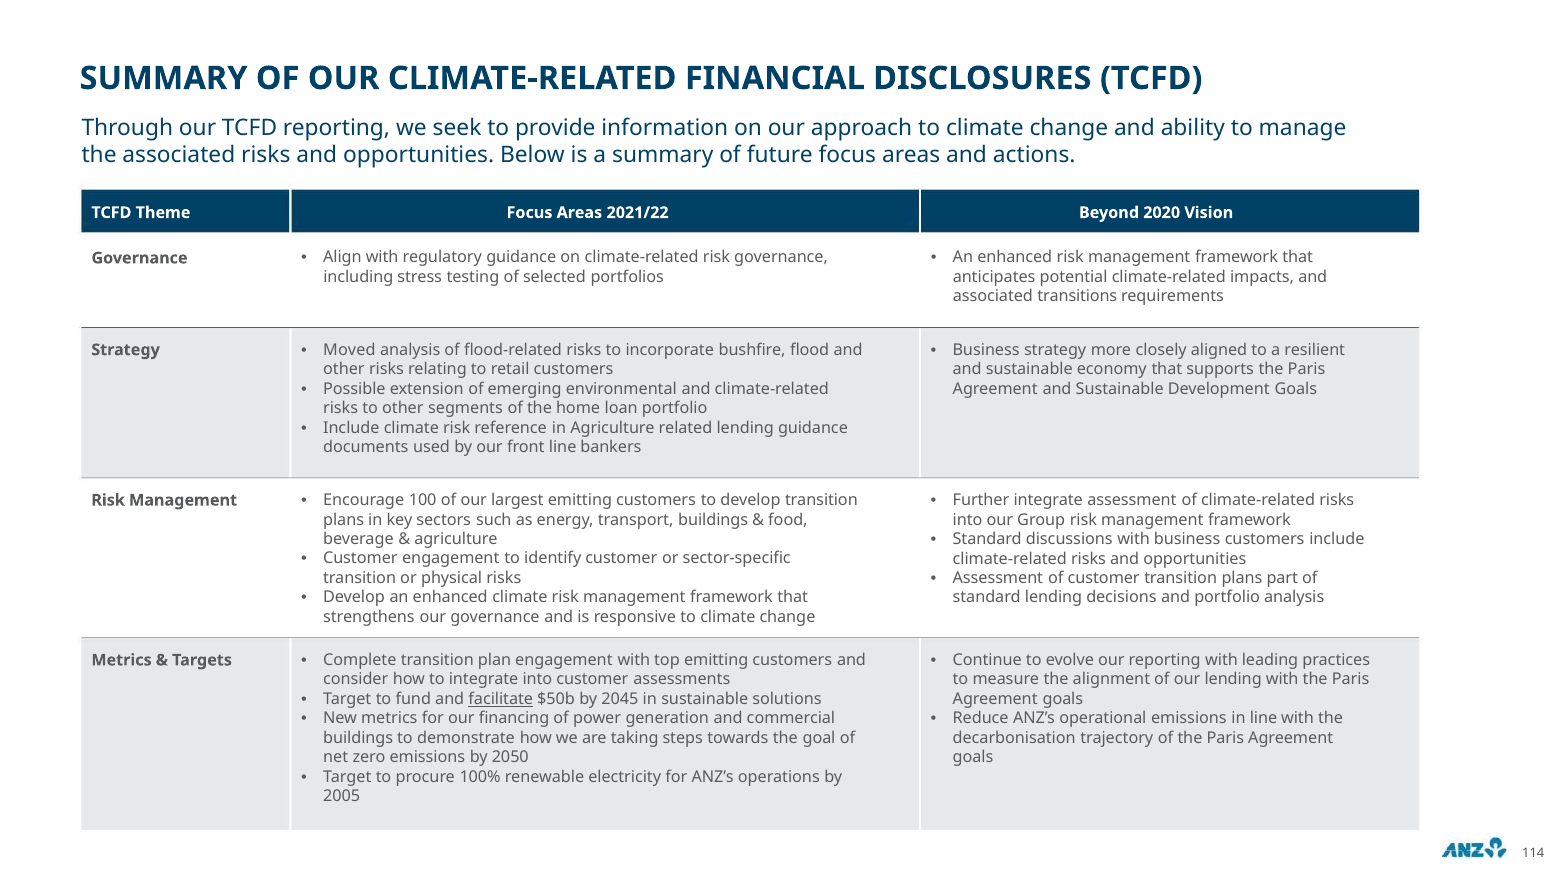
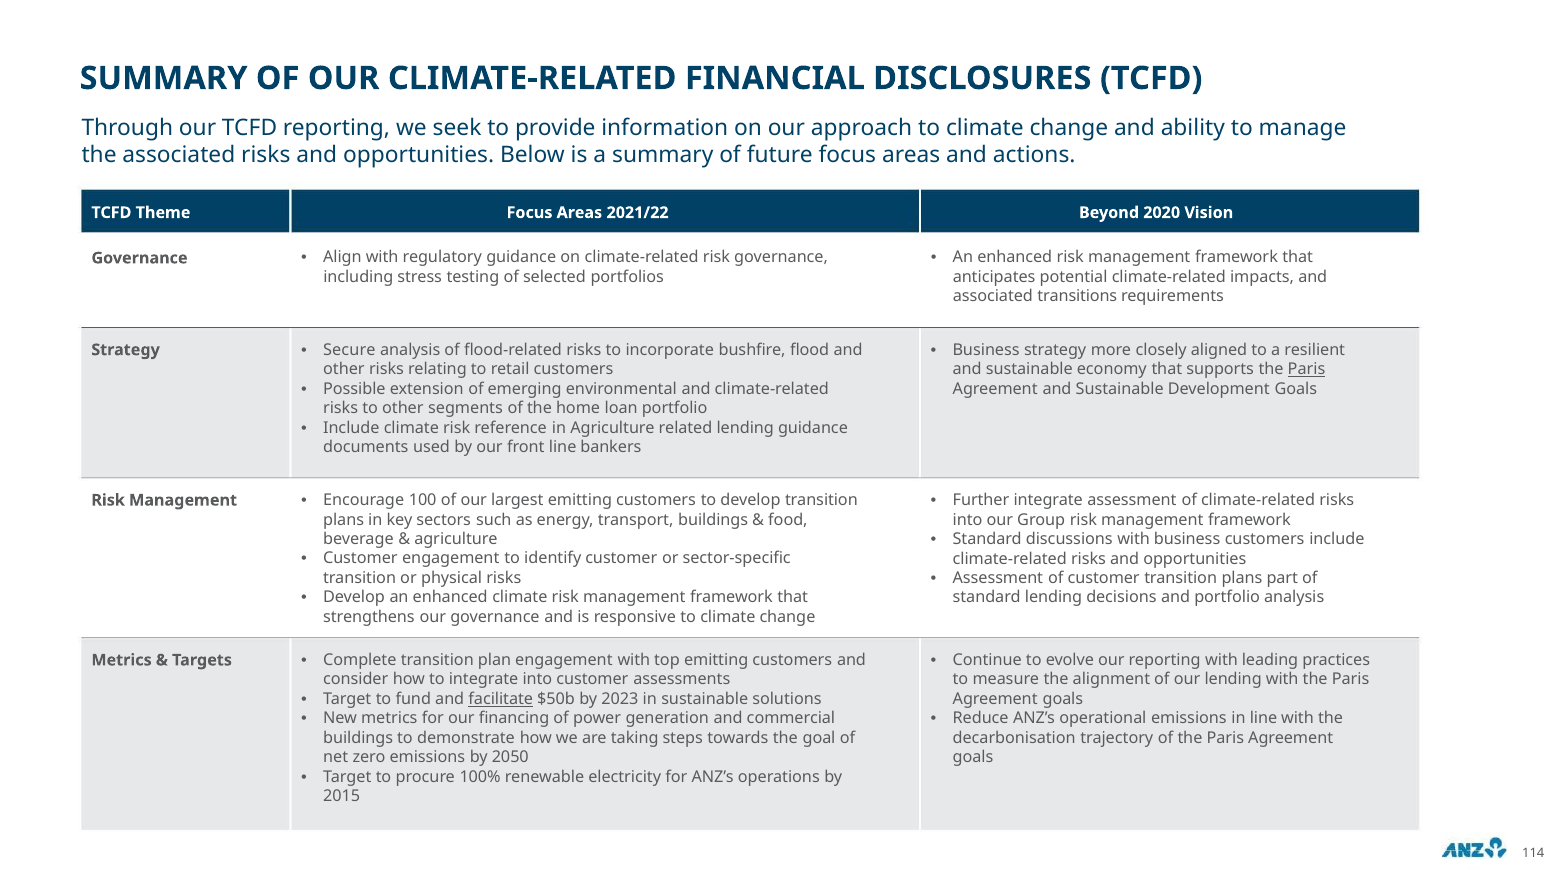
Moved: Moved -> Secure
Paris at (1307, 369) underline: none -> present
2045: 2045 -> 2023
2005: 2005 -> 2015
